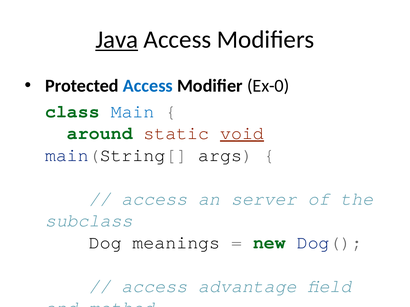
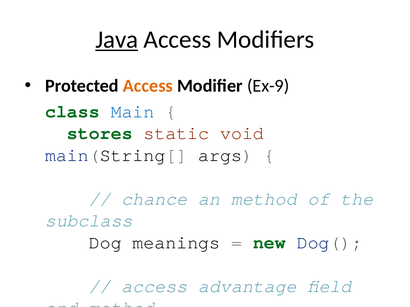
Access at (148, 86) colour: blue -> orange
Ex-0: Ex-0 -> Ex-9
around: around -> stores
void underline: present -> none
access at (154, 199): access -> chance
an server: server -> method
